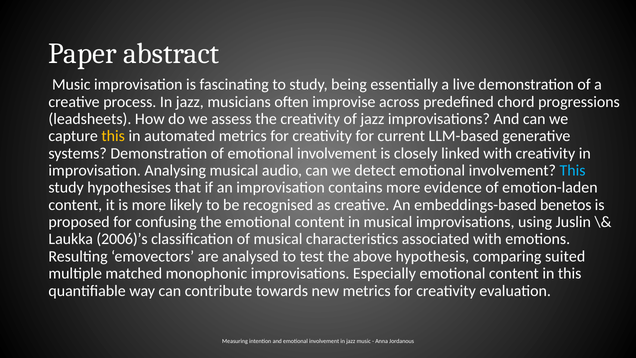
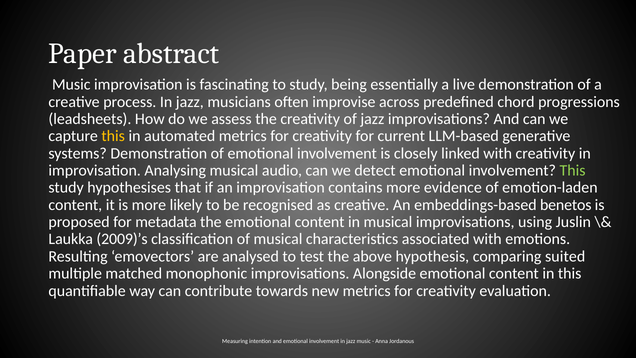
This at (573, 170) colour: light blue -> light green
confusing: confusing -> metadata
2006)’s: 2006)’s -> 2009)’s
Especially: Especially -> Alongside
